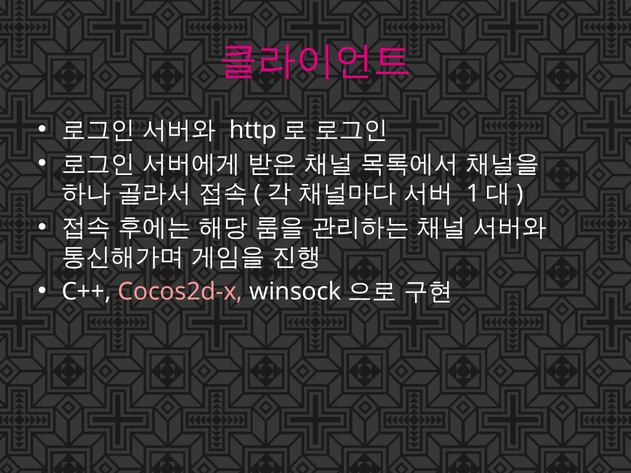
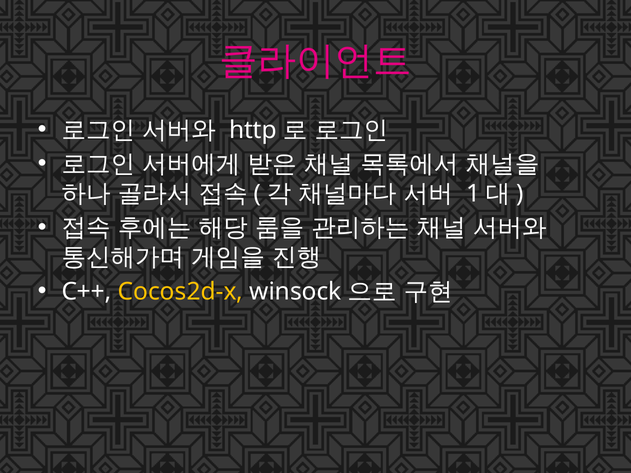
Cocos2d-x colour: pink -> yellow
